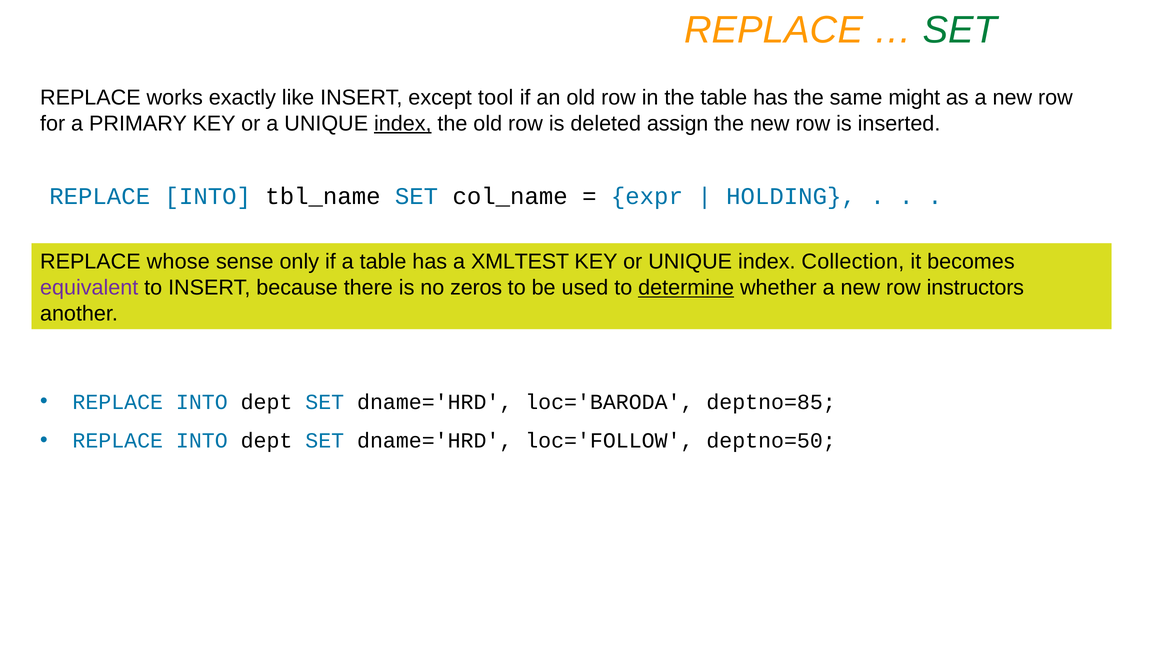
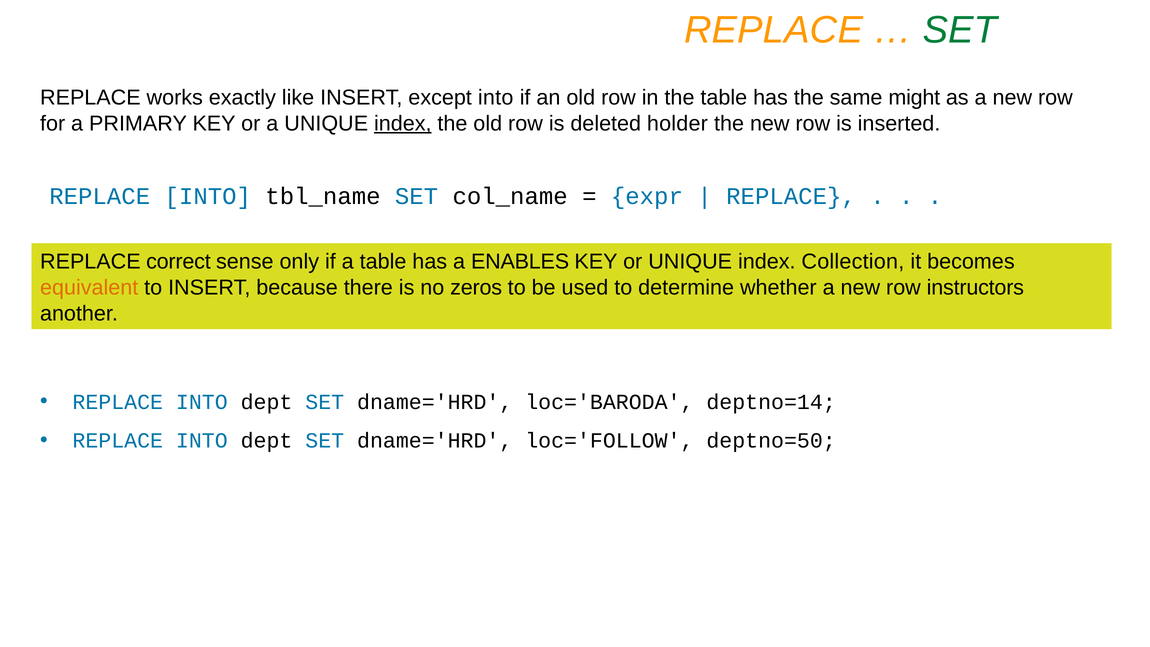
except tool: tool -> into
assign: assign -> holder
HOLDING at (791, 197): HOLDING -> REPLACE
whose: whose -> correct
XMLTEST: XMLTEST -> ENABLES
equivalent colour: purple -> orange
determine underline: present -> none
deptno=85: deptno=85 -> deptno=14
